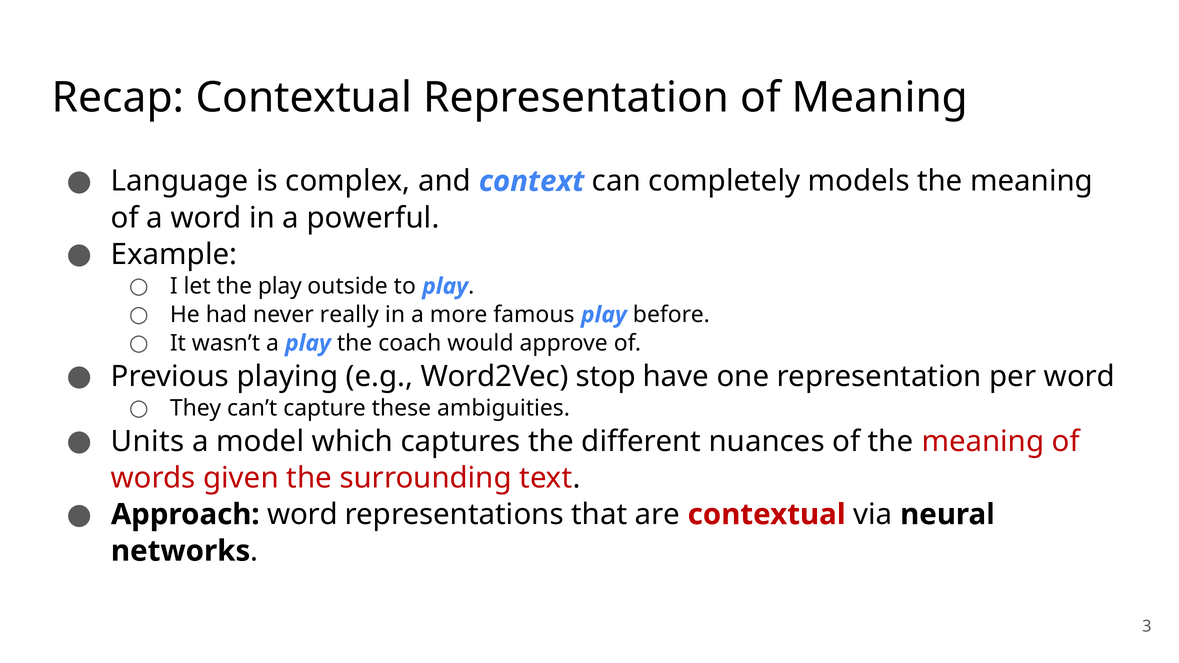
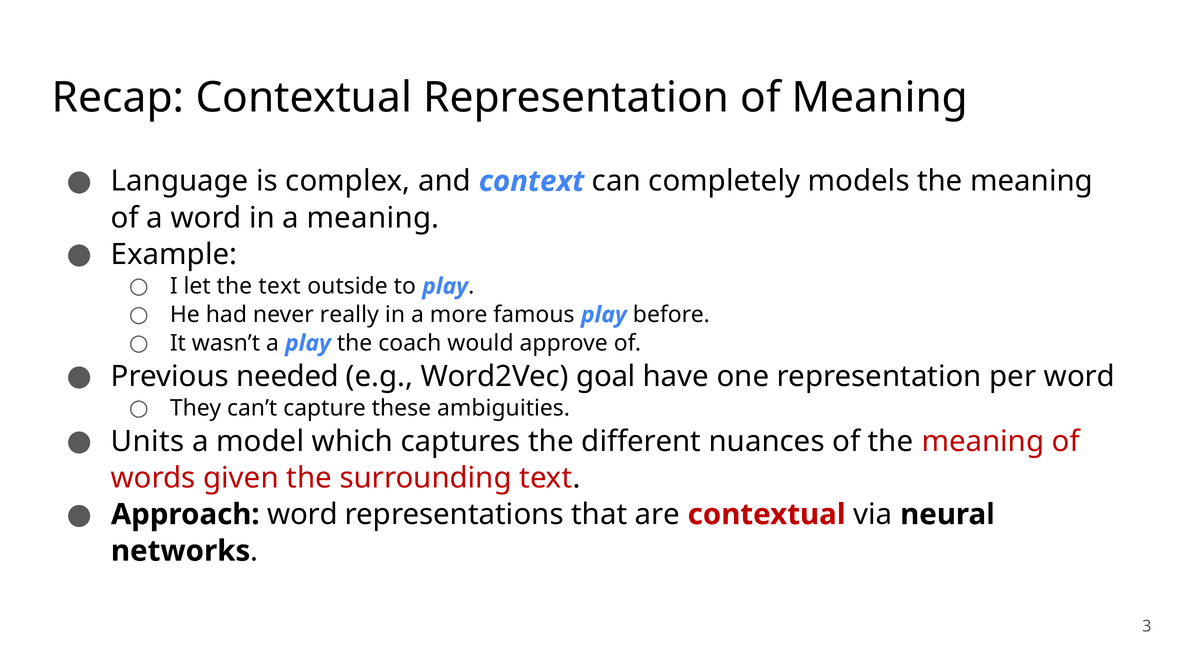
a powerful: powerful -> meaning
the play: play -> text
playing: playing -> needed
stop: stop -> goal
